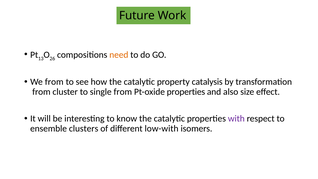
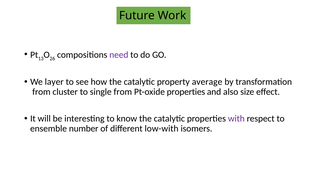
need colour: orange -> purple
We from: from -> layer
catalysis: catalysis -> average
clusters: clusters -> number
